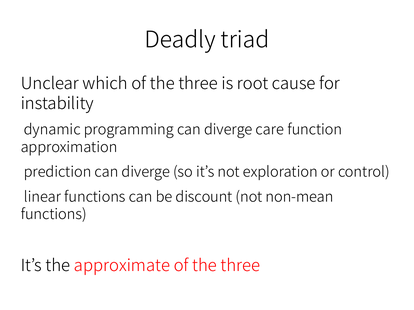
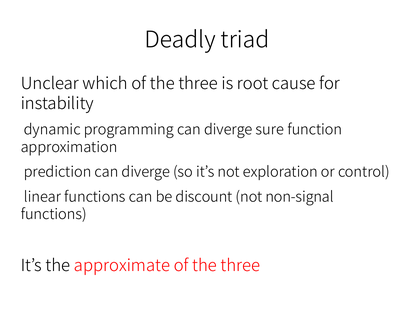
care: care -> sure
non-mean: non-mean -> non-signal
